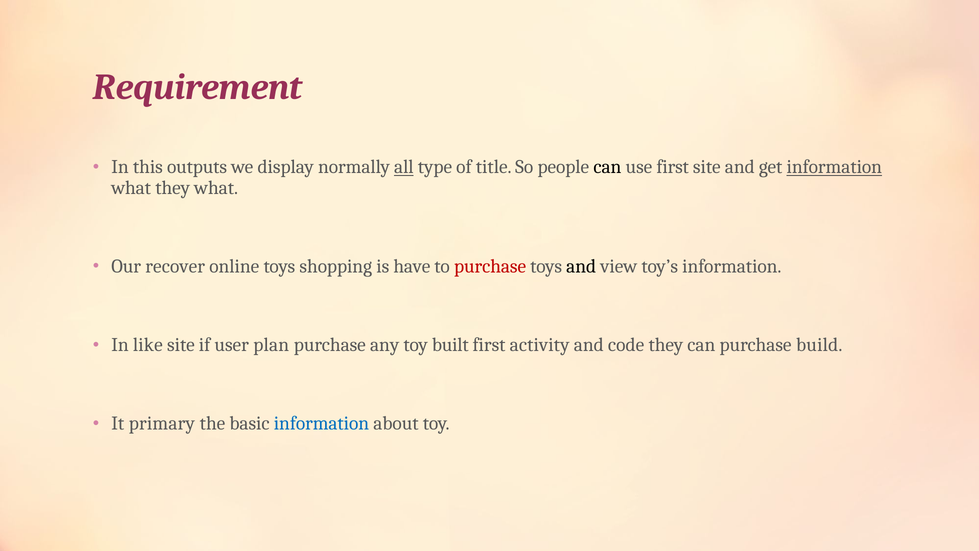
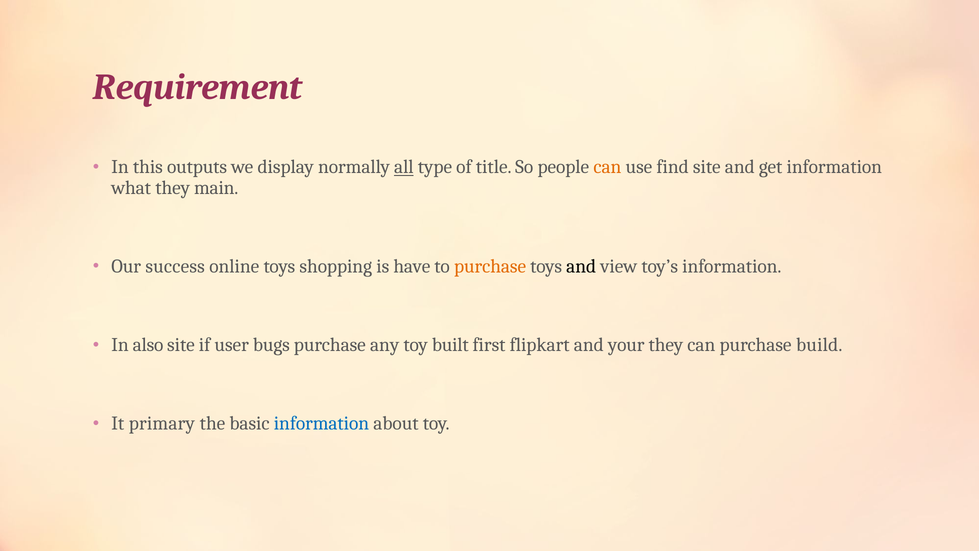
can at (607, 167) colour: black -> orange
use first: first -> find
information at (834, 167) underline: present -> none
they what: what -> main
recover: recover -> success
purchase at (490, 266) colour: red -> orange
like: like -> also
plan: plan -> bugs
activity: activity -> flipkart
code: code -> your
